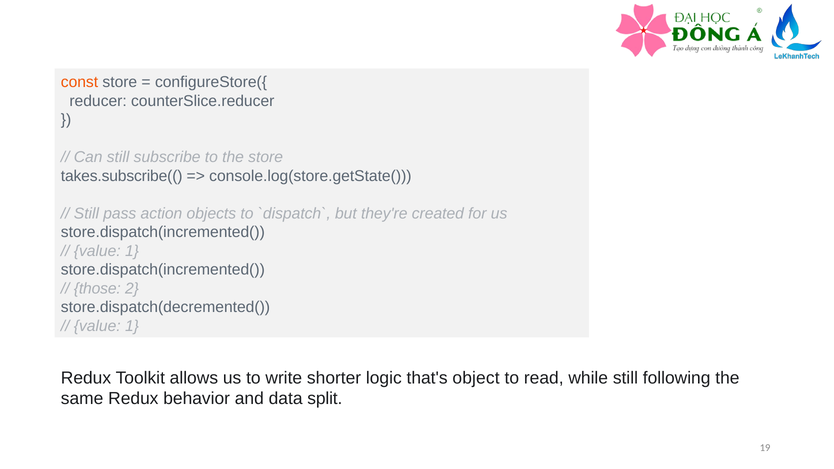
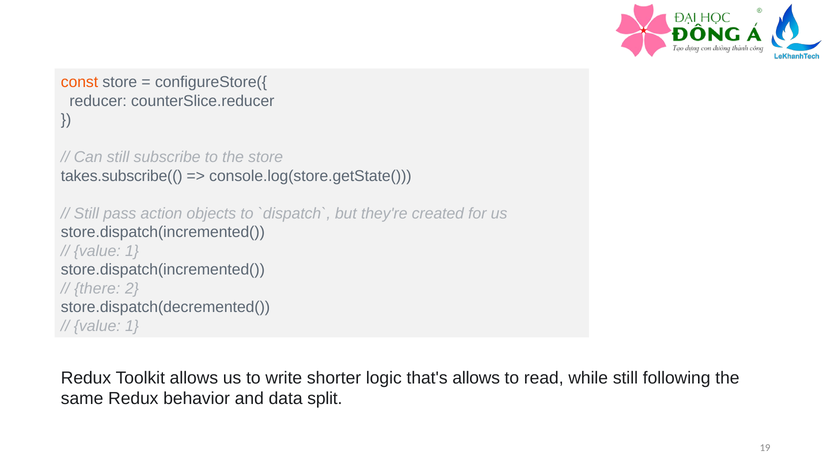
those: those -> there
that's object: object -> allows
